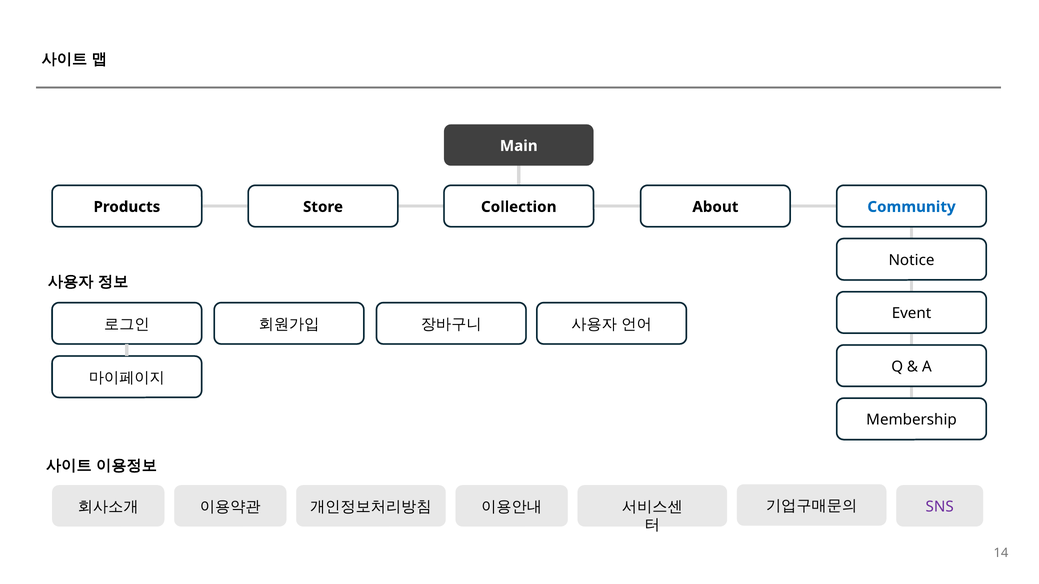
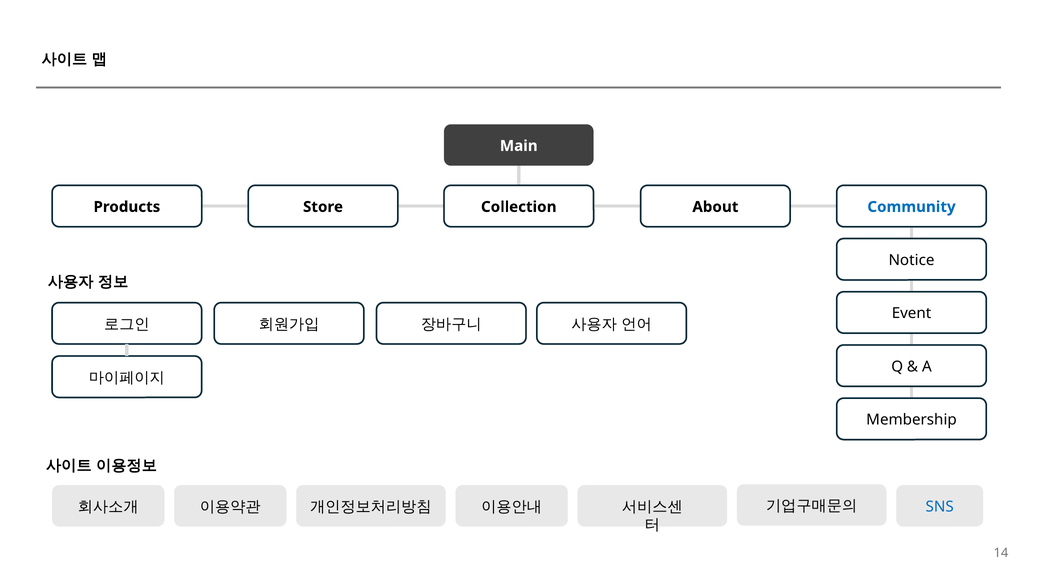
SNS colour: purple -> blue
